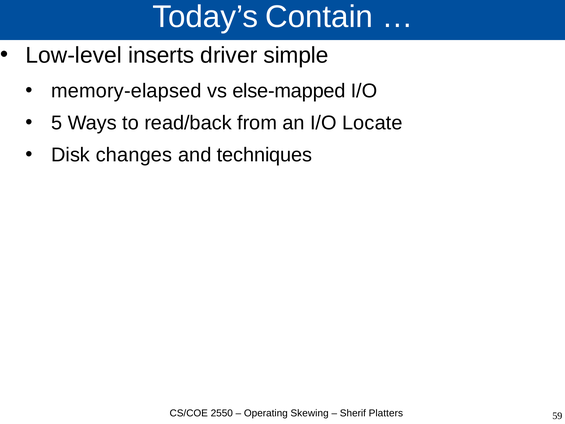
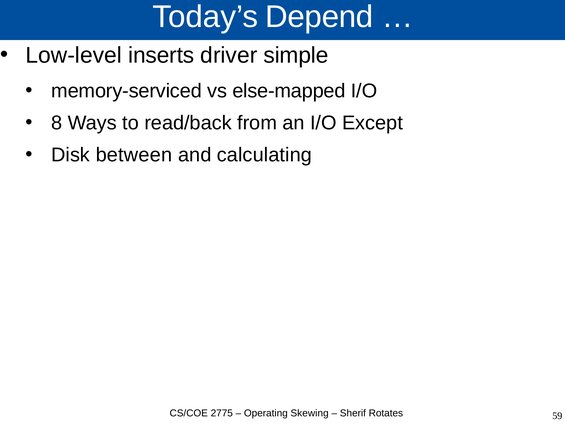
Contain: Contain -> Depend
memory-elapsed: memory-elapsed -> memory-serviced
5: 5 -> 8
Locate: Locate -> Except
changes: changes -> between
techniques: techniques -> calculating
2550: 2550 -> 2775
Platters: Platters -> Rotates
